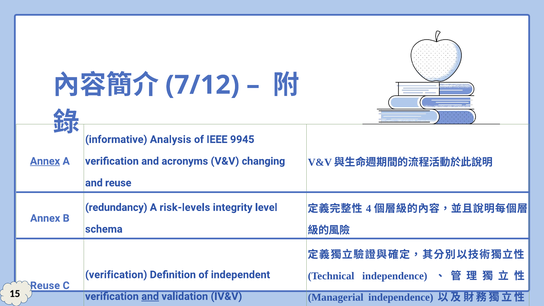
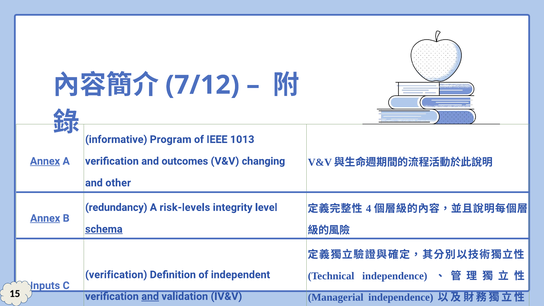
Analysis: Analysis -> Program
9945: 9945 -> 1013
acronyms: acronyms -> outcomes
and reuse: reuse -> other
Annex at (45, 218) underline: none -> present
schema underline: none -> present
Reuse at (45, 286): Reuse -> Inputs
